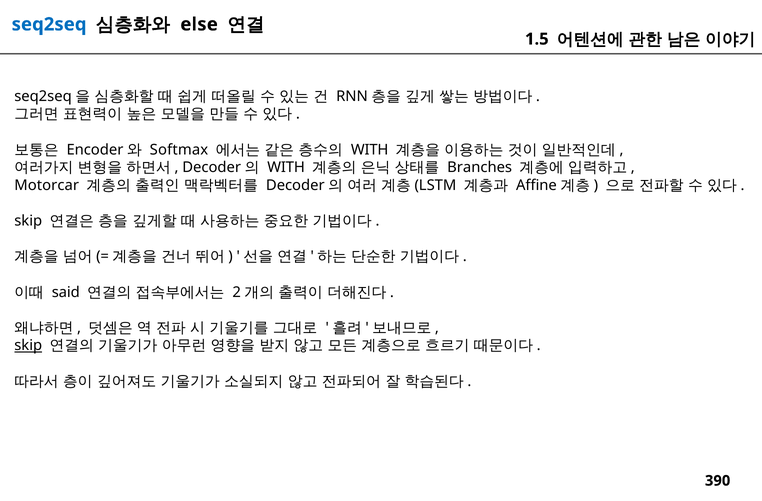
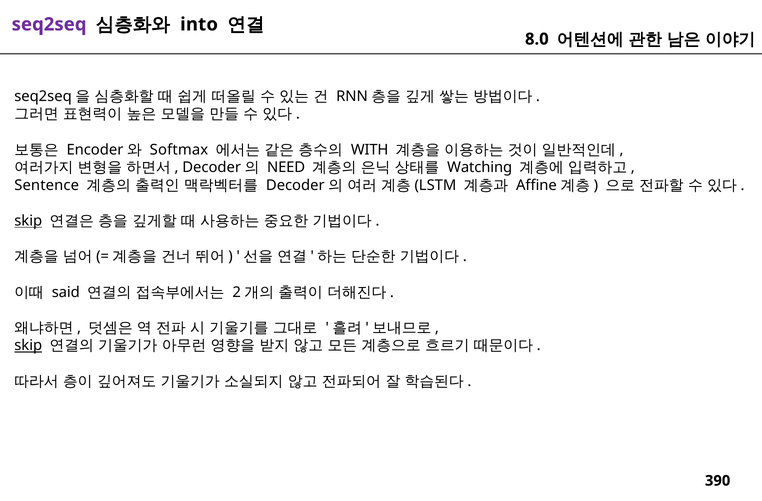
seq2seq colour: blue -> purple
else: else -> into
1.5: 1.5 -> 8.0
WITH at (286, 167): WITH -> NEED
Branches: Branches -> Watching
Motorcar: Motorcar -> Sentence
skip at (28, 221) underline: none -> present
